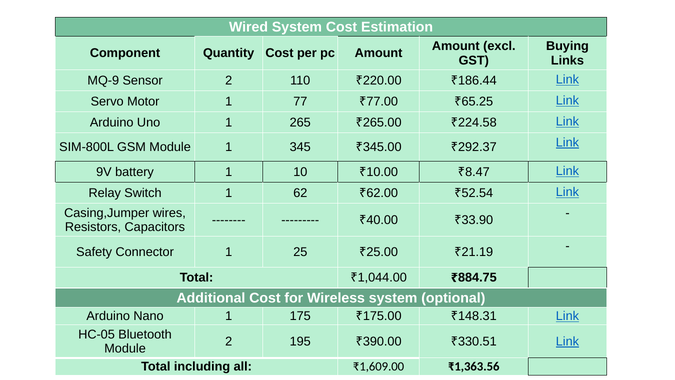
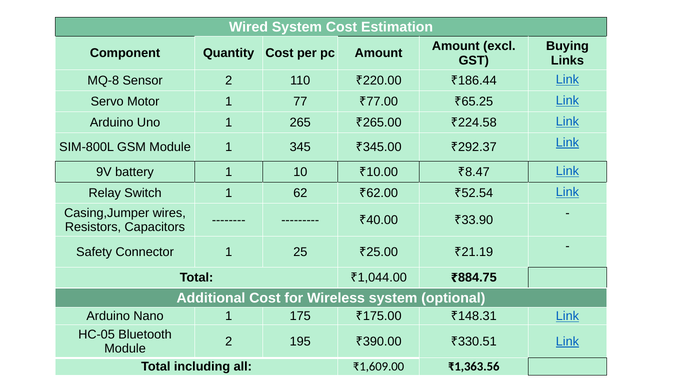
MQ-9: MQ-9 -> MQ-8
